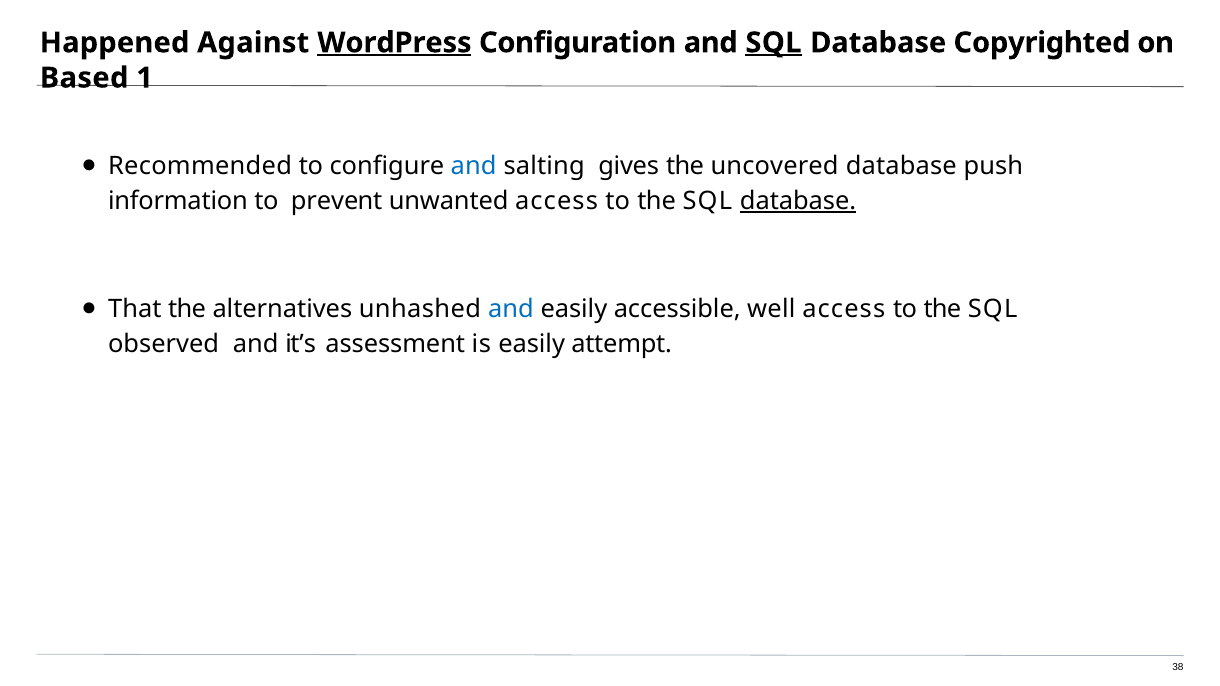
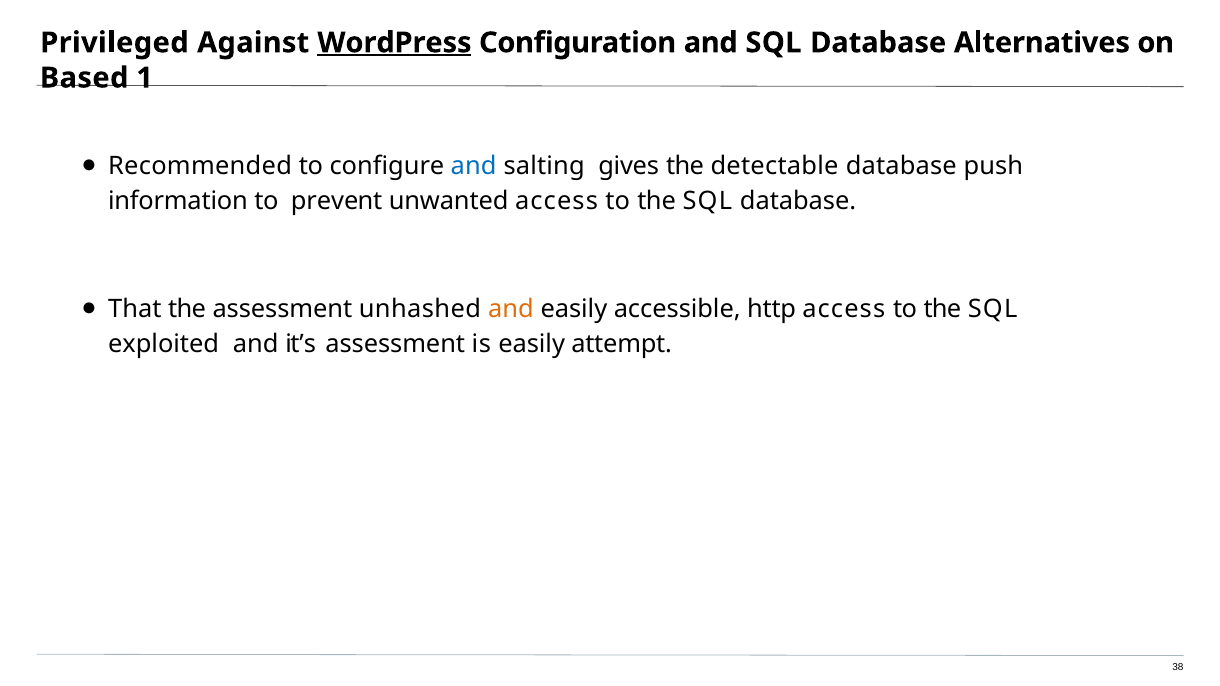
Happened: Happened -> Privileged
SQL at (773, 43) underline: present -> none
Copyrighted: Copyrighted -> Alternatives
uncovered: uncovered -> detectable
database at (798, 201) underline: present -> none
the alternatives: alternatives -> assessment
and at (511, 309) colour: blue -> orange
well: well -> http
observed: observed -> exploited
